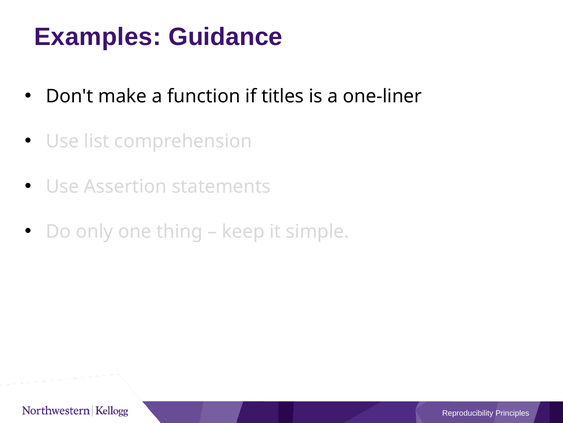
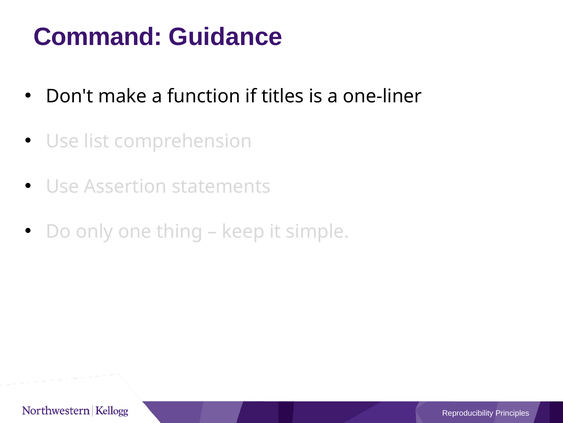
Examples: Examples -> Command
